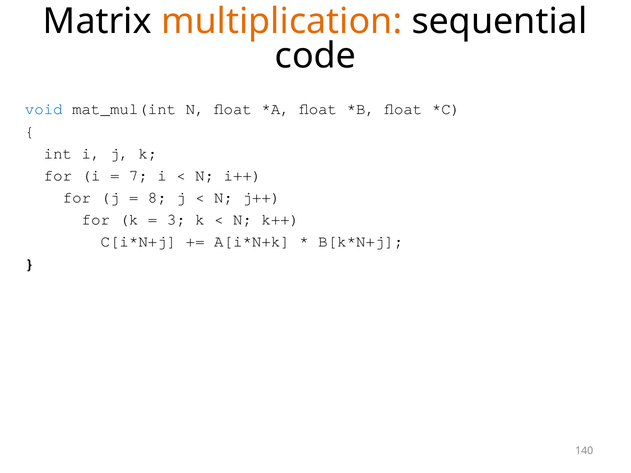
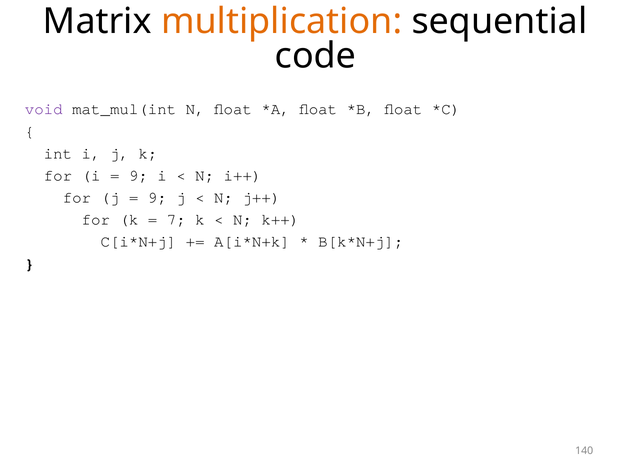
void colour: blue -> purple
7 at (138, 176): 7 -> 9
8 at (157, 198): 8 -> 9
3: 3 -> 7
